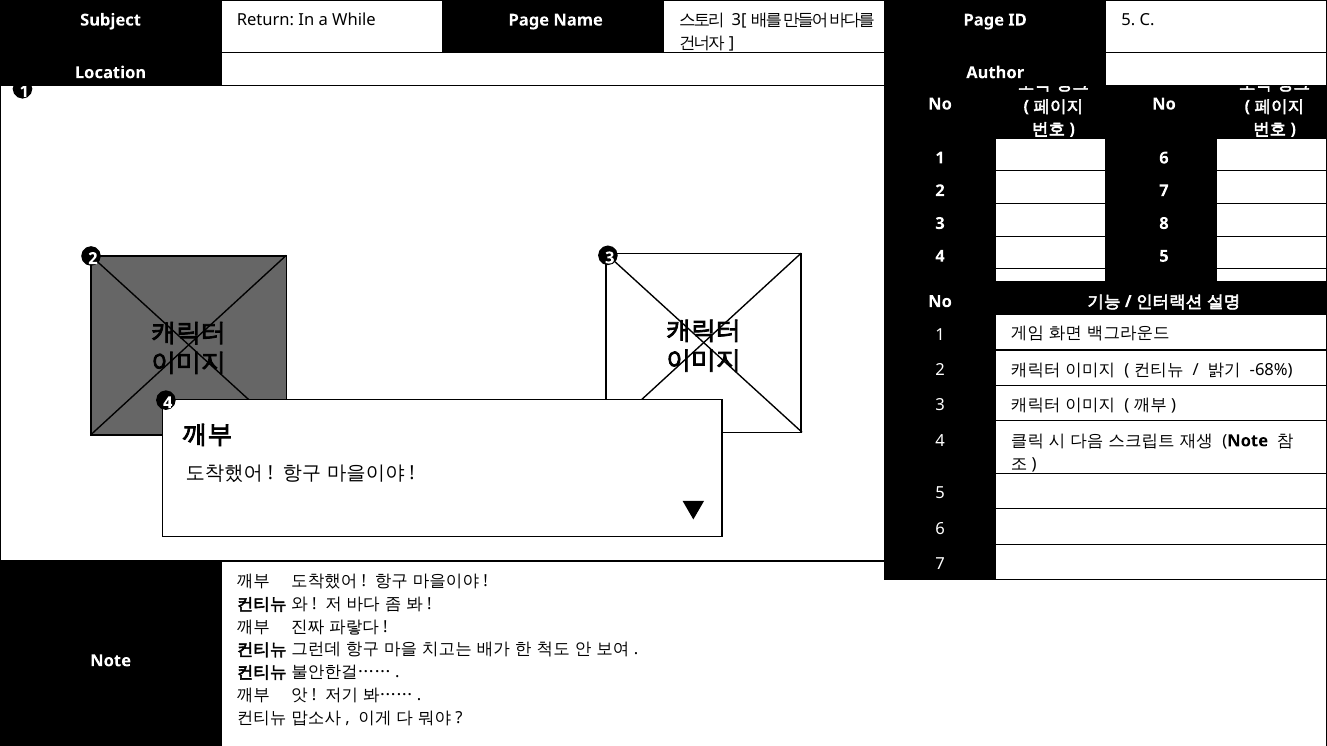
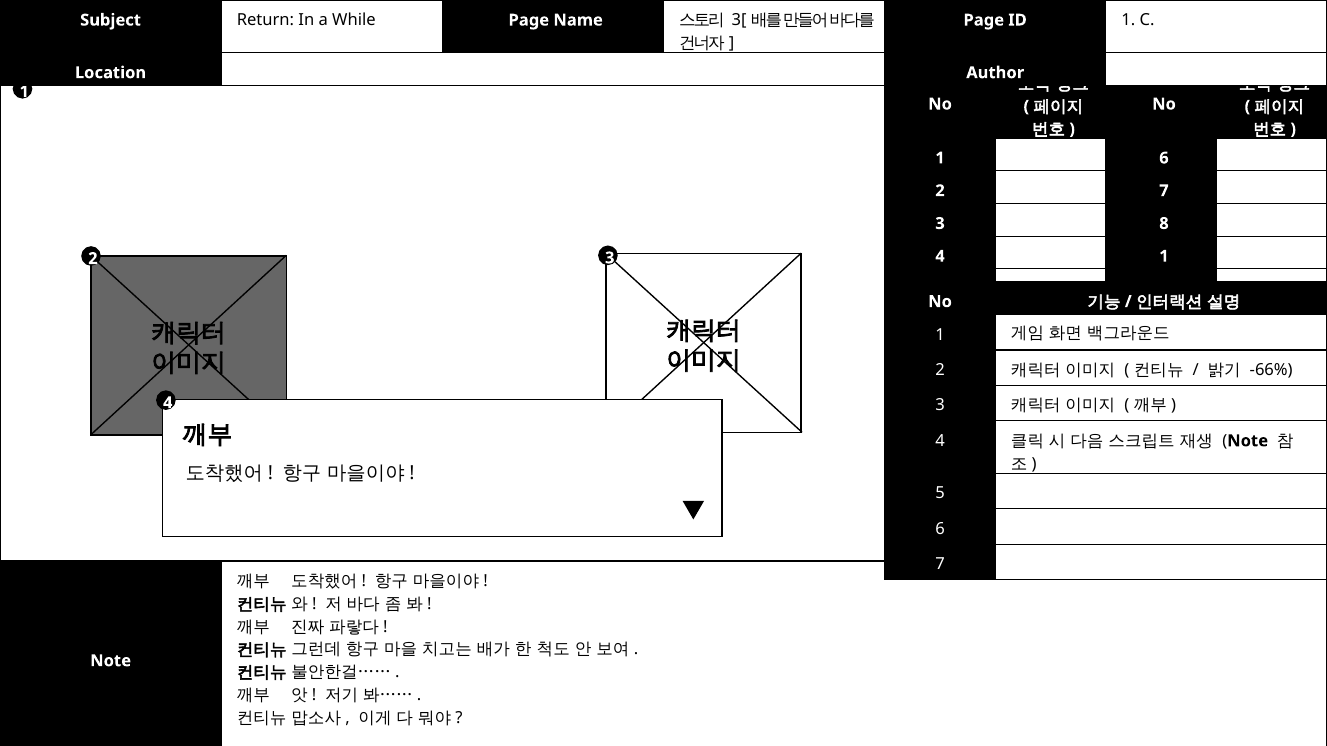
ID 5: 5 -> 1
4 5: 5 -> 1
-68%: -68% -> -66%
